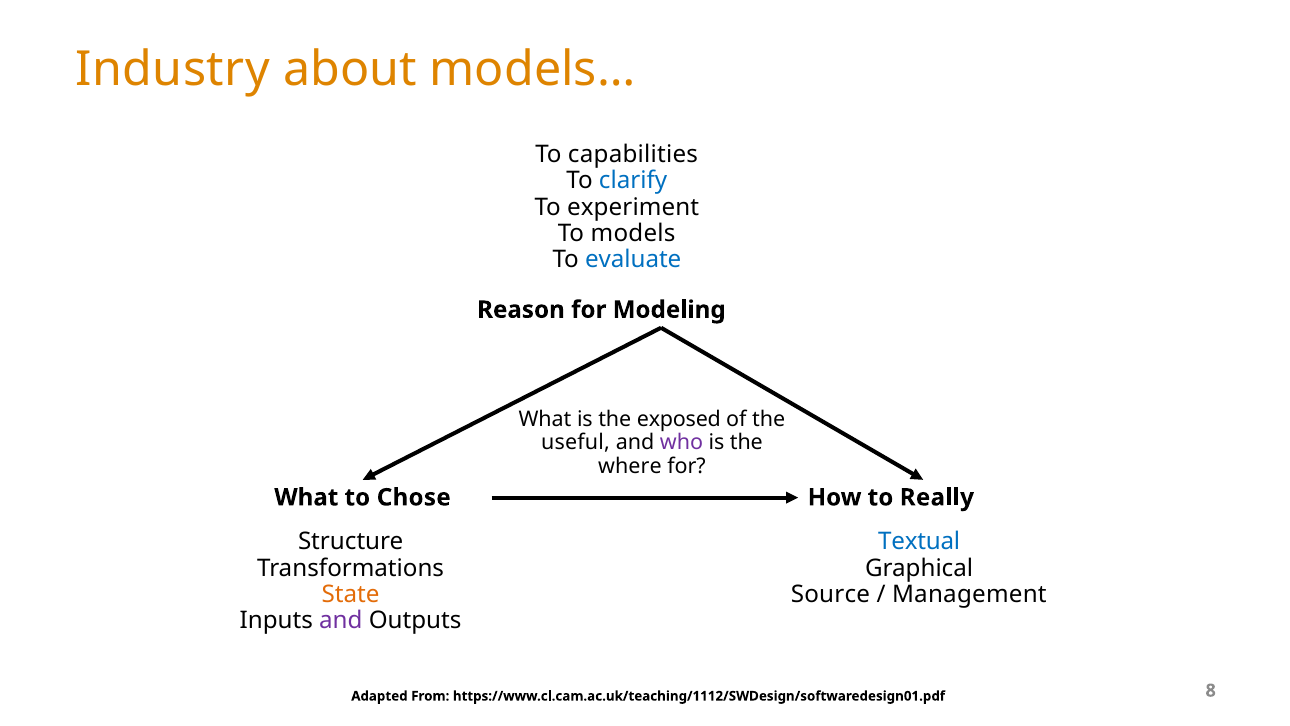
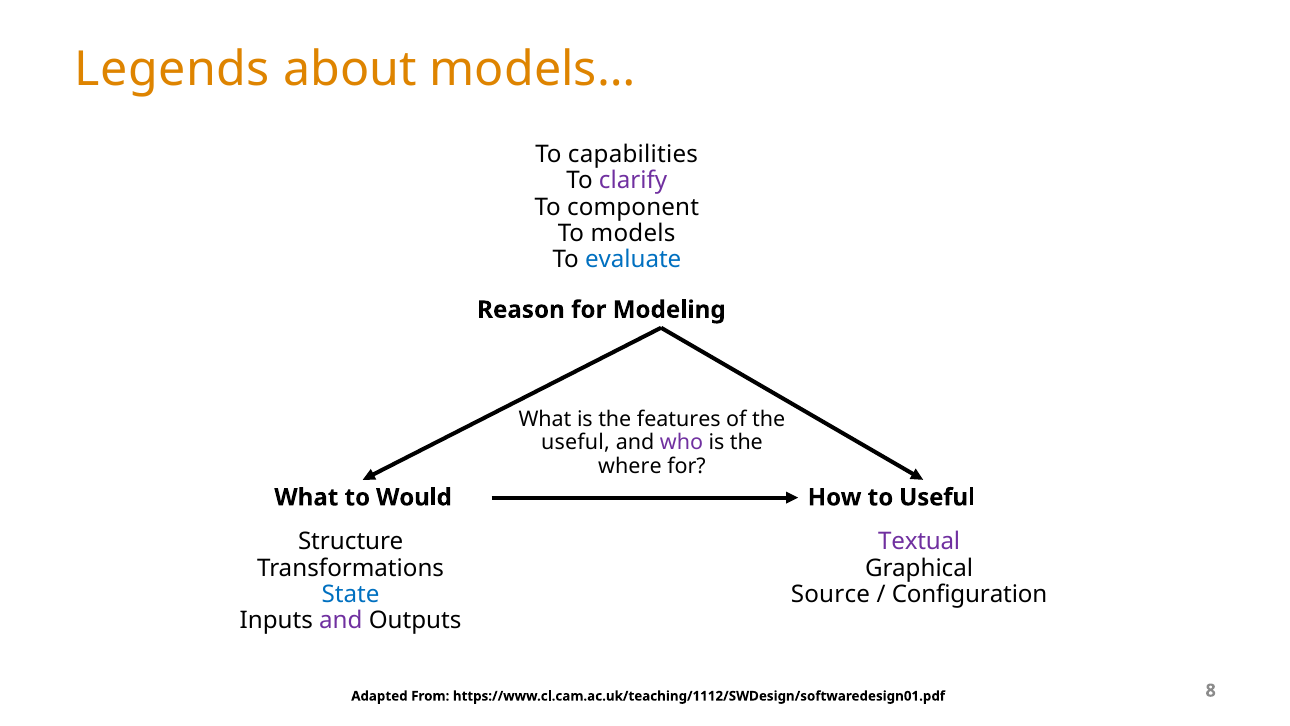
Industry: Industry -> Legends
clarify colour: blue -> purple
experiment: experiment -> component
exposed: exposed -> features
Chose: Chose -> Would
to Really: Really -> Useful
Textual colour: blue -> purple
State colour: orange -> blue
Management: Management -> Configuration
